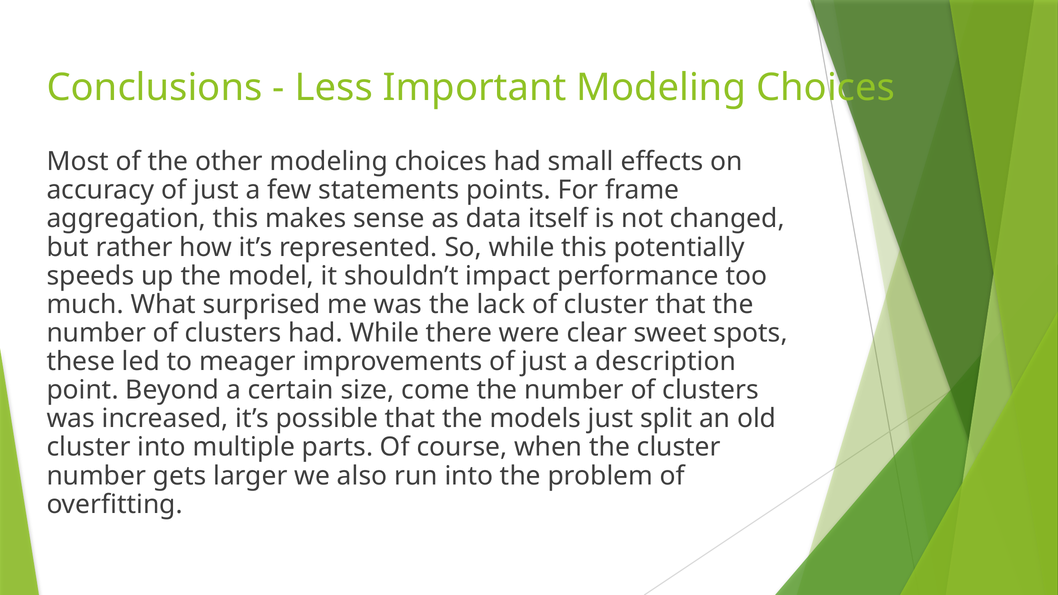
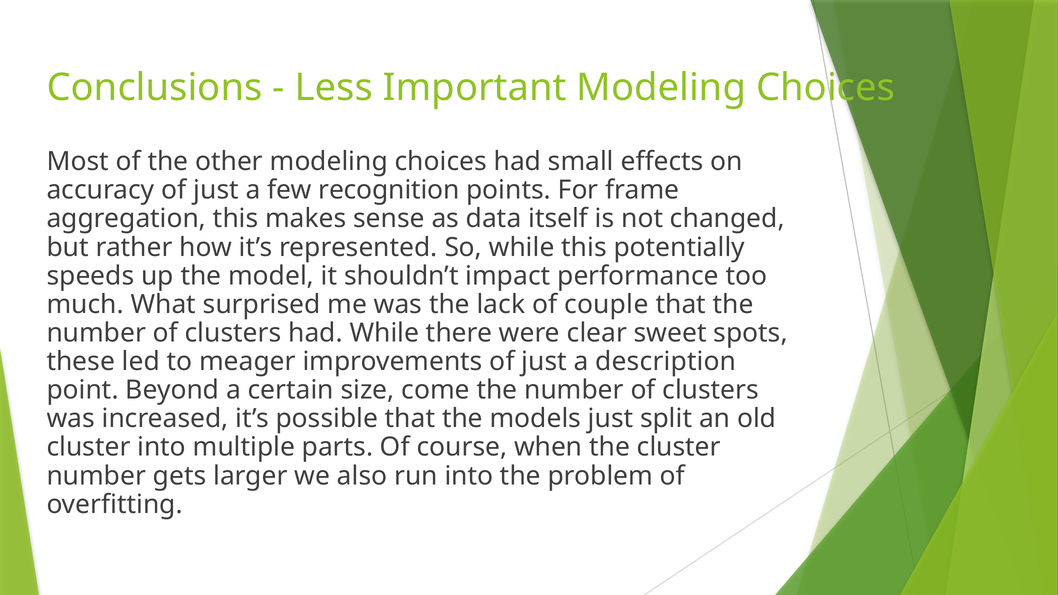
statements: statements -> recognition
of cluster: cluster -> couple
